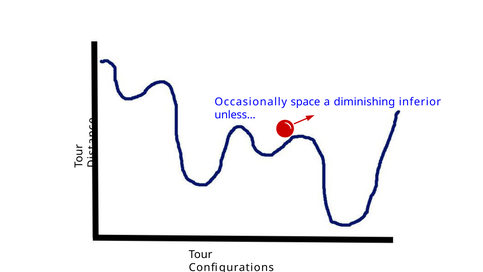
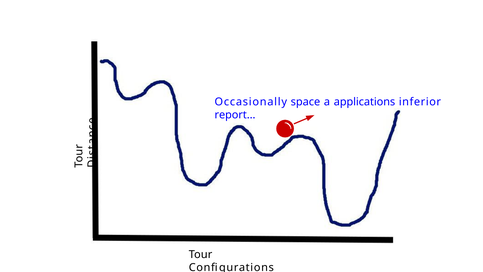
diminishing: diminishing -> applications
unless: unless -> report
